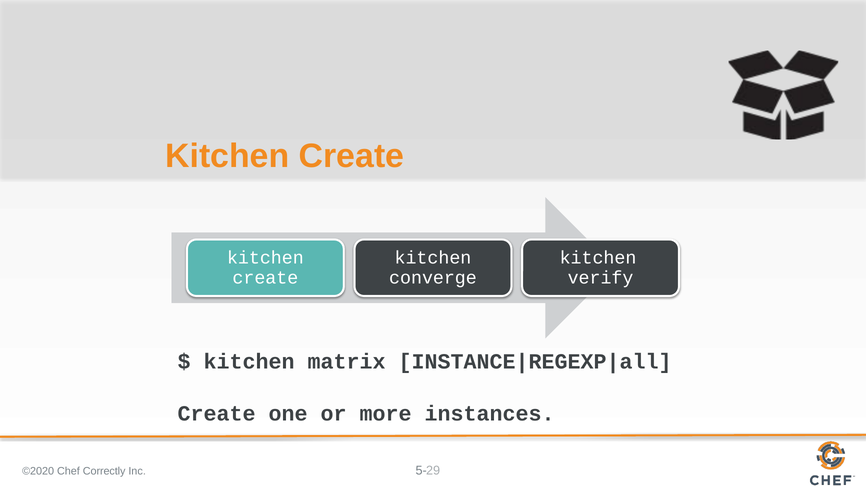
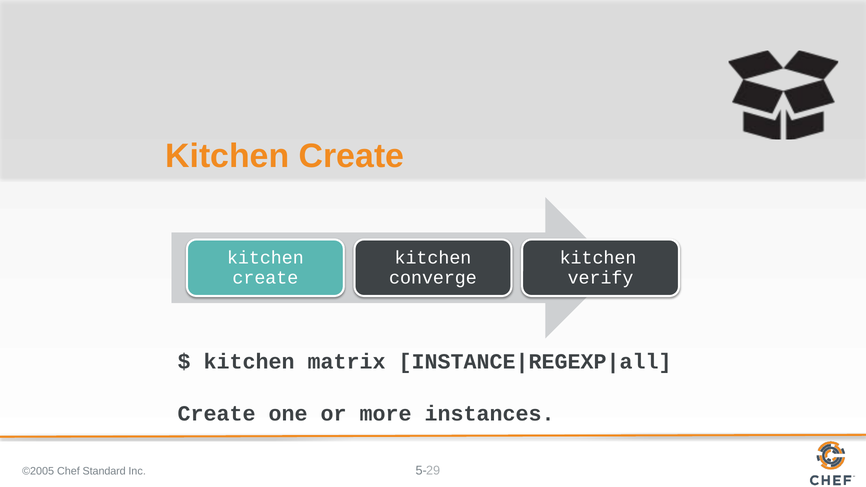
©2020: ©2020 -> ©2005
Correctly: Correctly -> Standard
